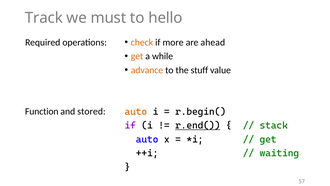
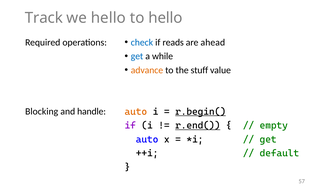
we must: must -> hello
check colour: orange -> blue
more: more -> reads
get at (137, 56) colour: orange -> blue
r.begin( underline: none -> present
Function: Function -> Blocking
stored: stored -> handle
stack: stack -> empty
waiting: waiting -> default
